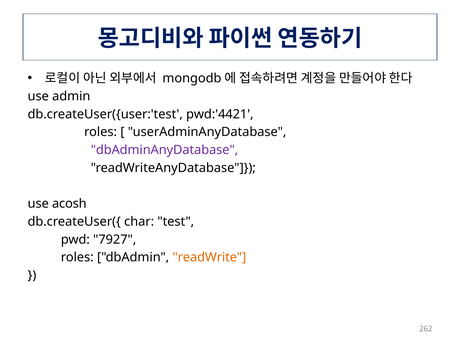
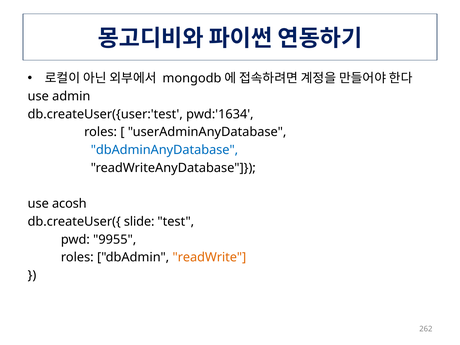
pwd:'4421: pwd:'4421 -> pwd:'1634
dbAdminAnyDatabase colour: purple -> blue
char: char -> slide
7927: 7927 -> 9955
